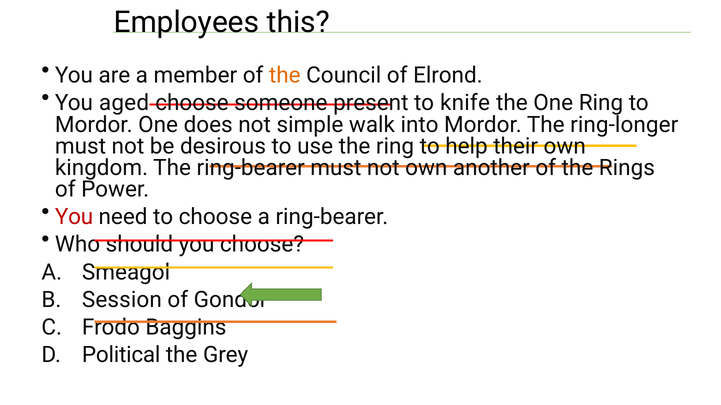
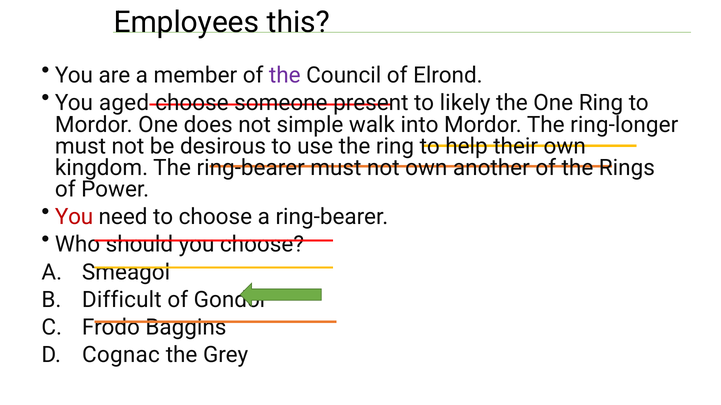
the at (285, 75) colour: orange -> purple
knife: knife -> likely
Session: Session -> Difficult
Political: Political -> Cognac
